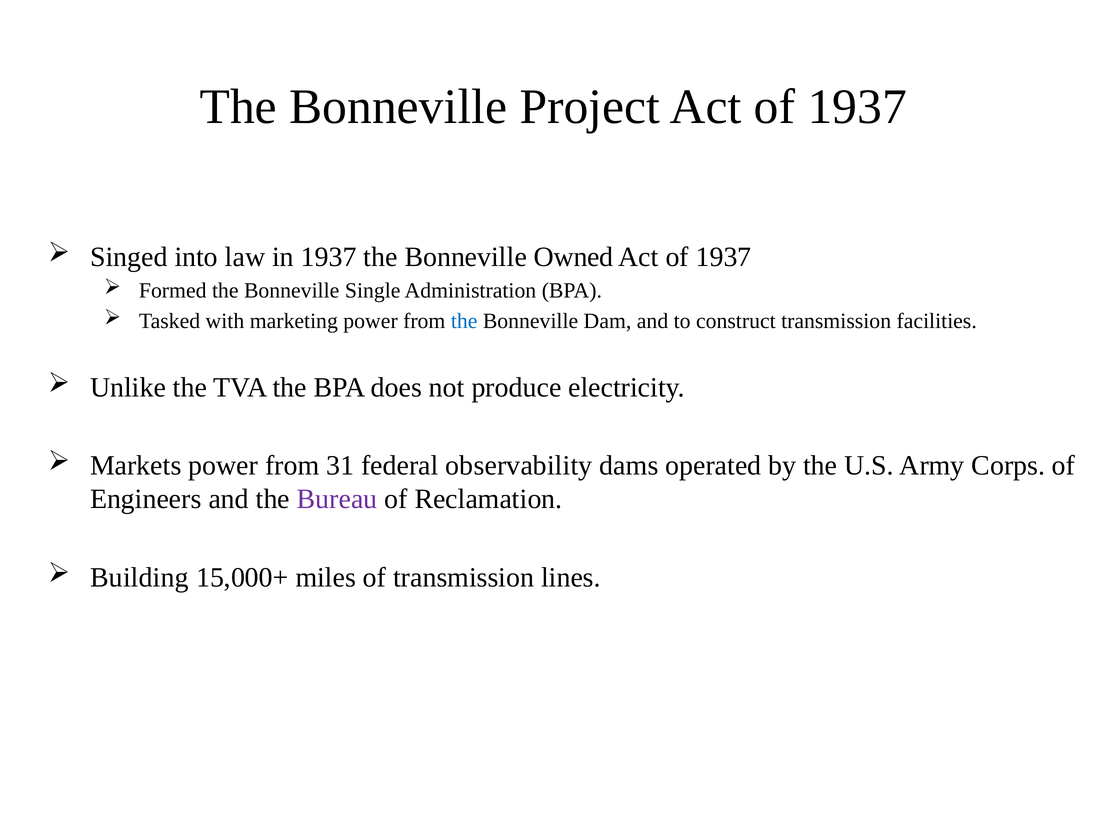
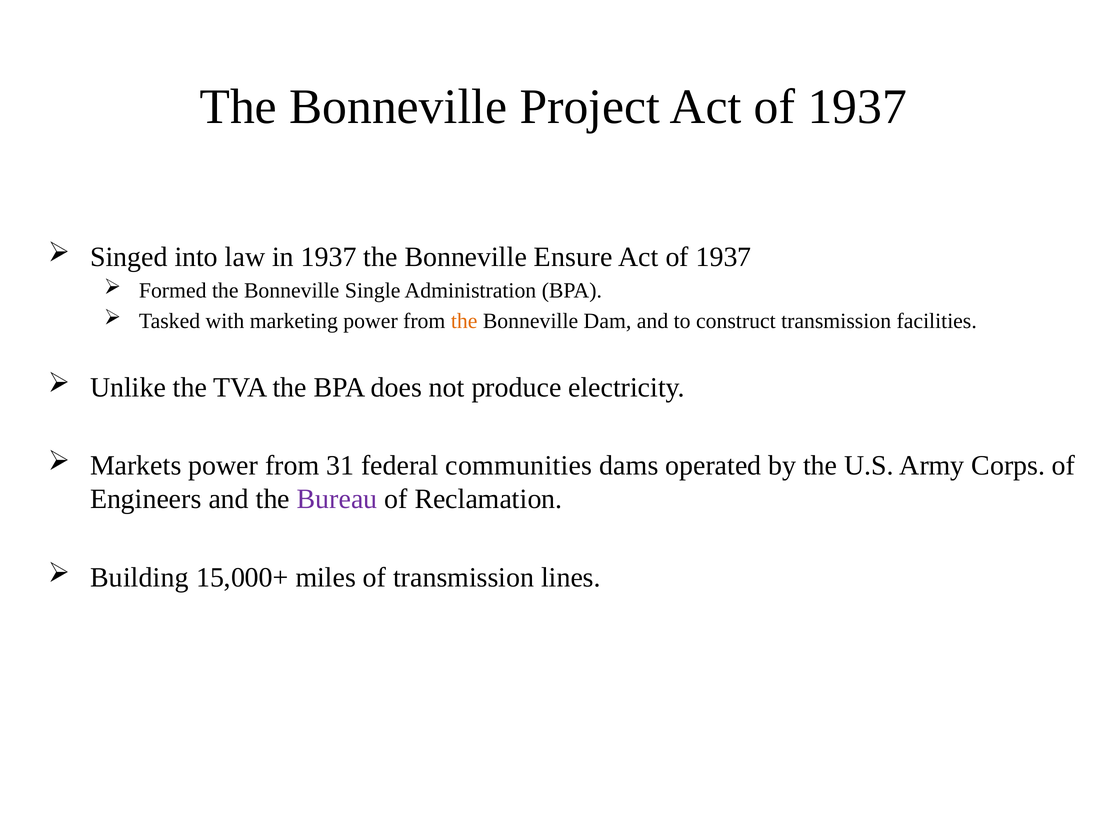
Owned: Owned -> Ensure
the at (464, 321) colour: blue -> orange
observability: observability -> communities
